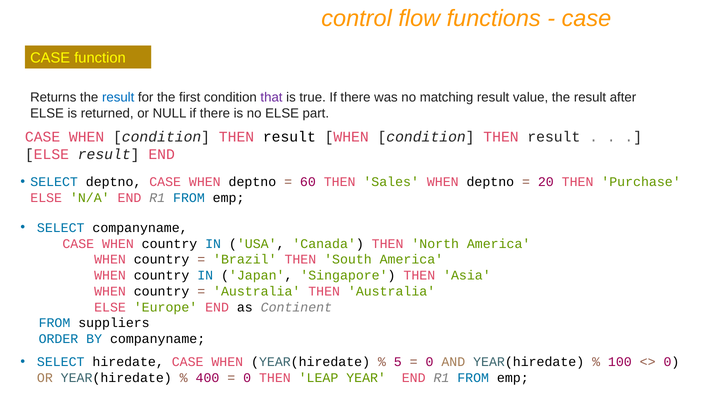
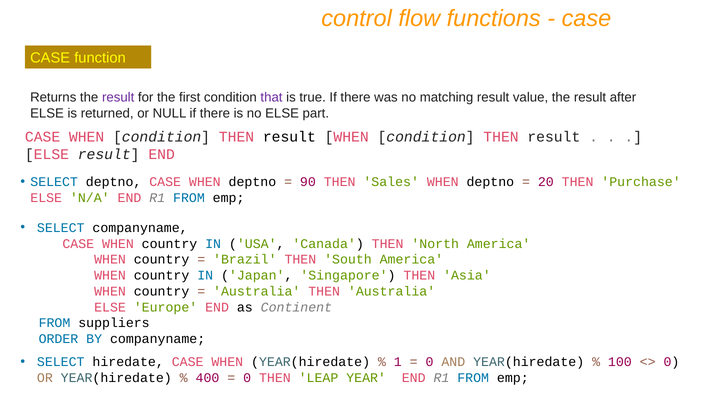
result at (118, 97) colour: blue -> purple
60: 60 -> 90
5: 5 -> 1
